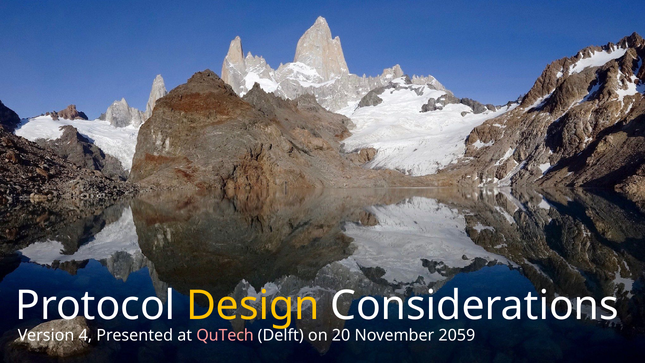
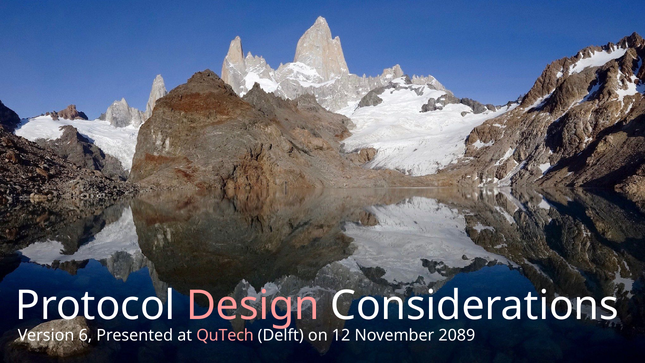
Design colour: yellow -> pink
4: 4 -> 6
20: 20 -> 12
2059: 2059 -> 2089
